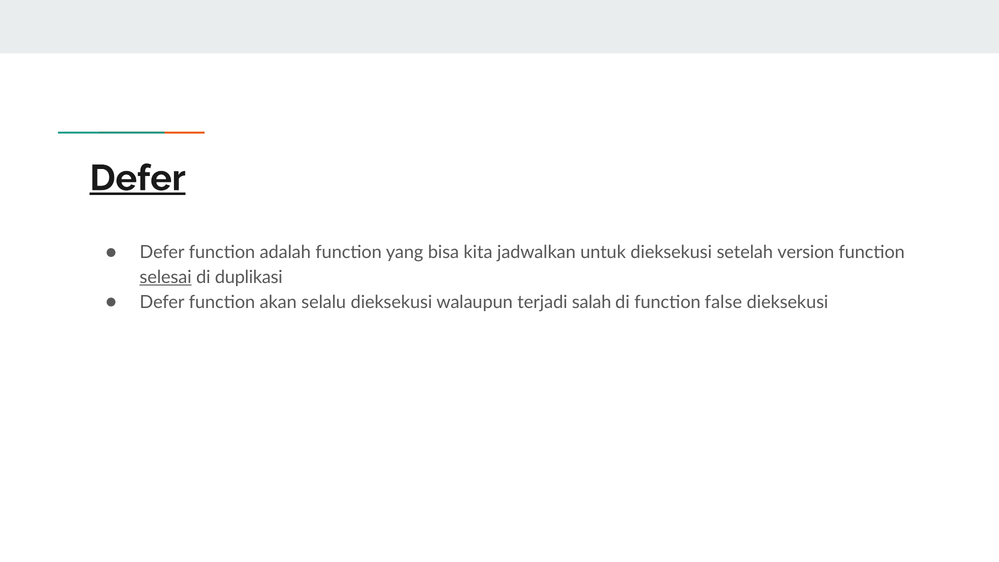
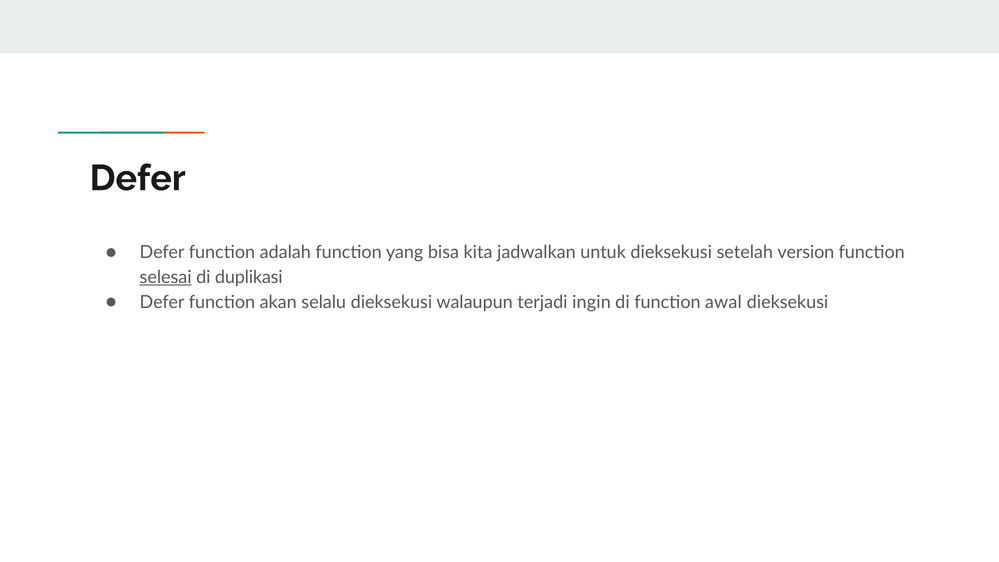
Defer at (138, 178) underline: present -> none
salah: salah -> ingin
false: false -> awal
